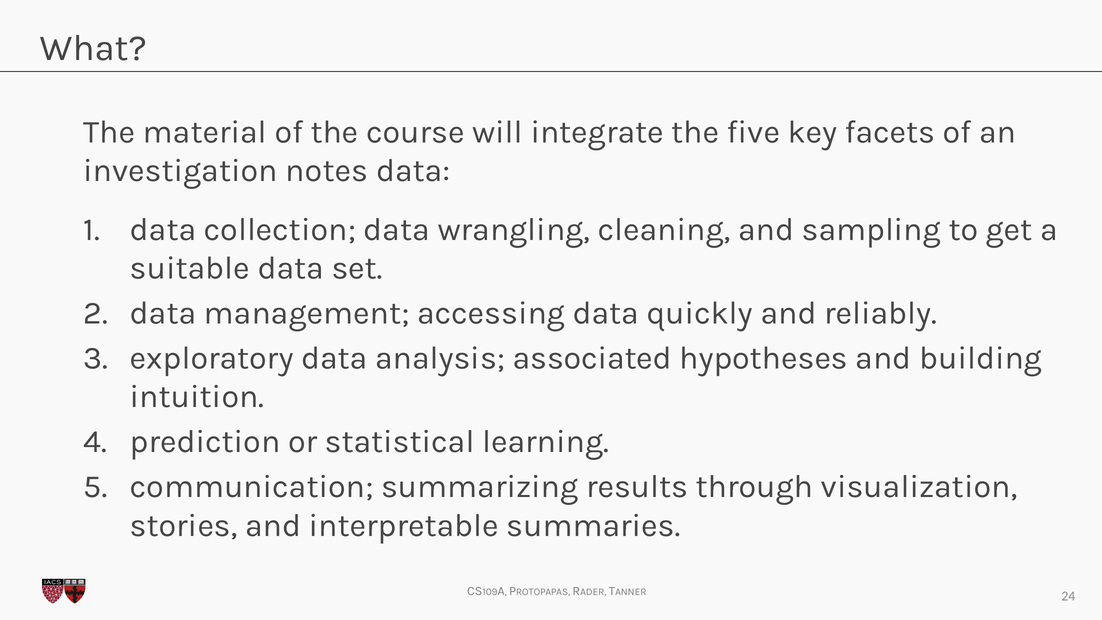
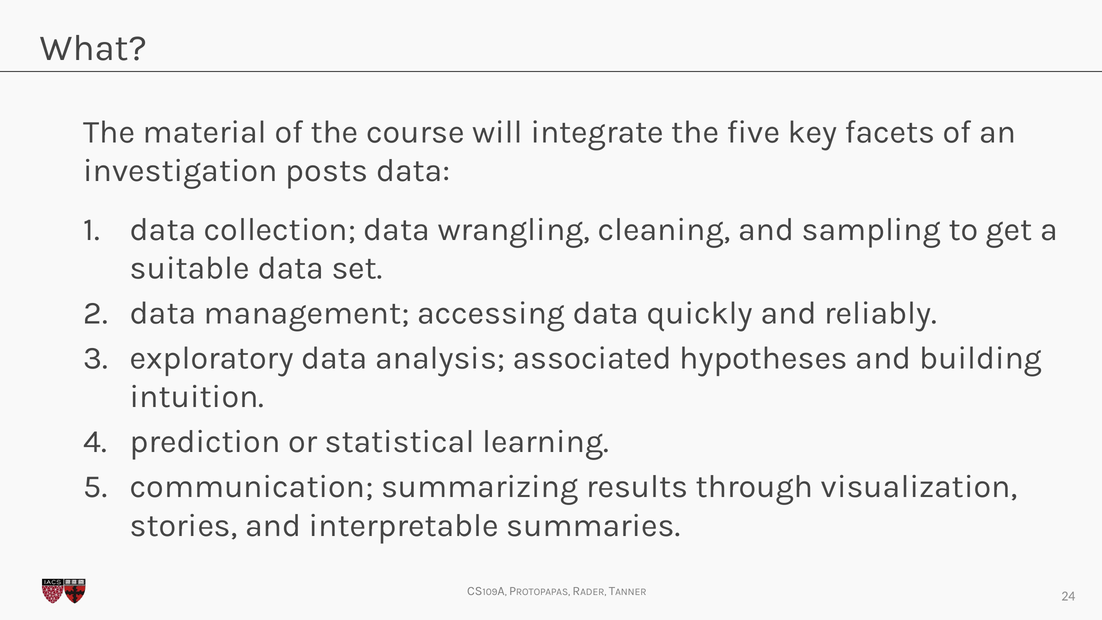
notes: notes -> posts
